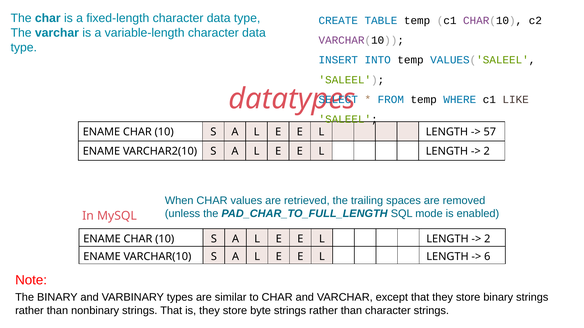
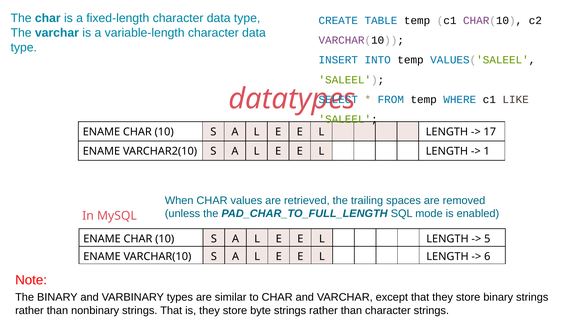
57: 57 -> 17
2 at (487, 151): 2 -> 1
2 at (487, 239): 2 -> 5
